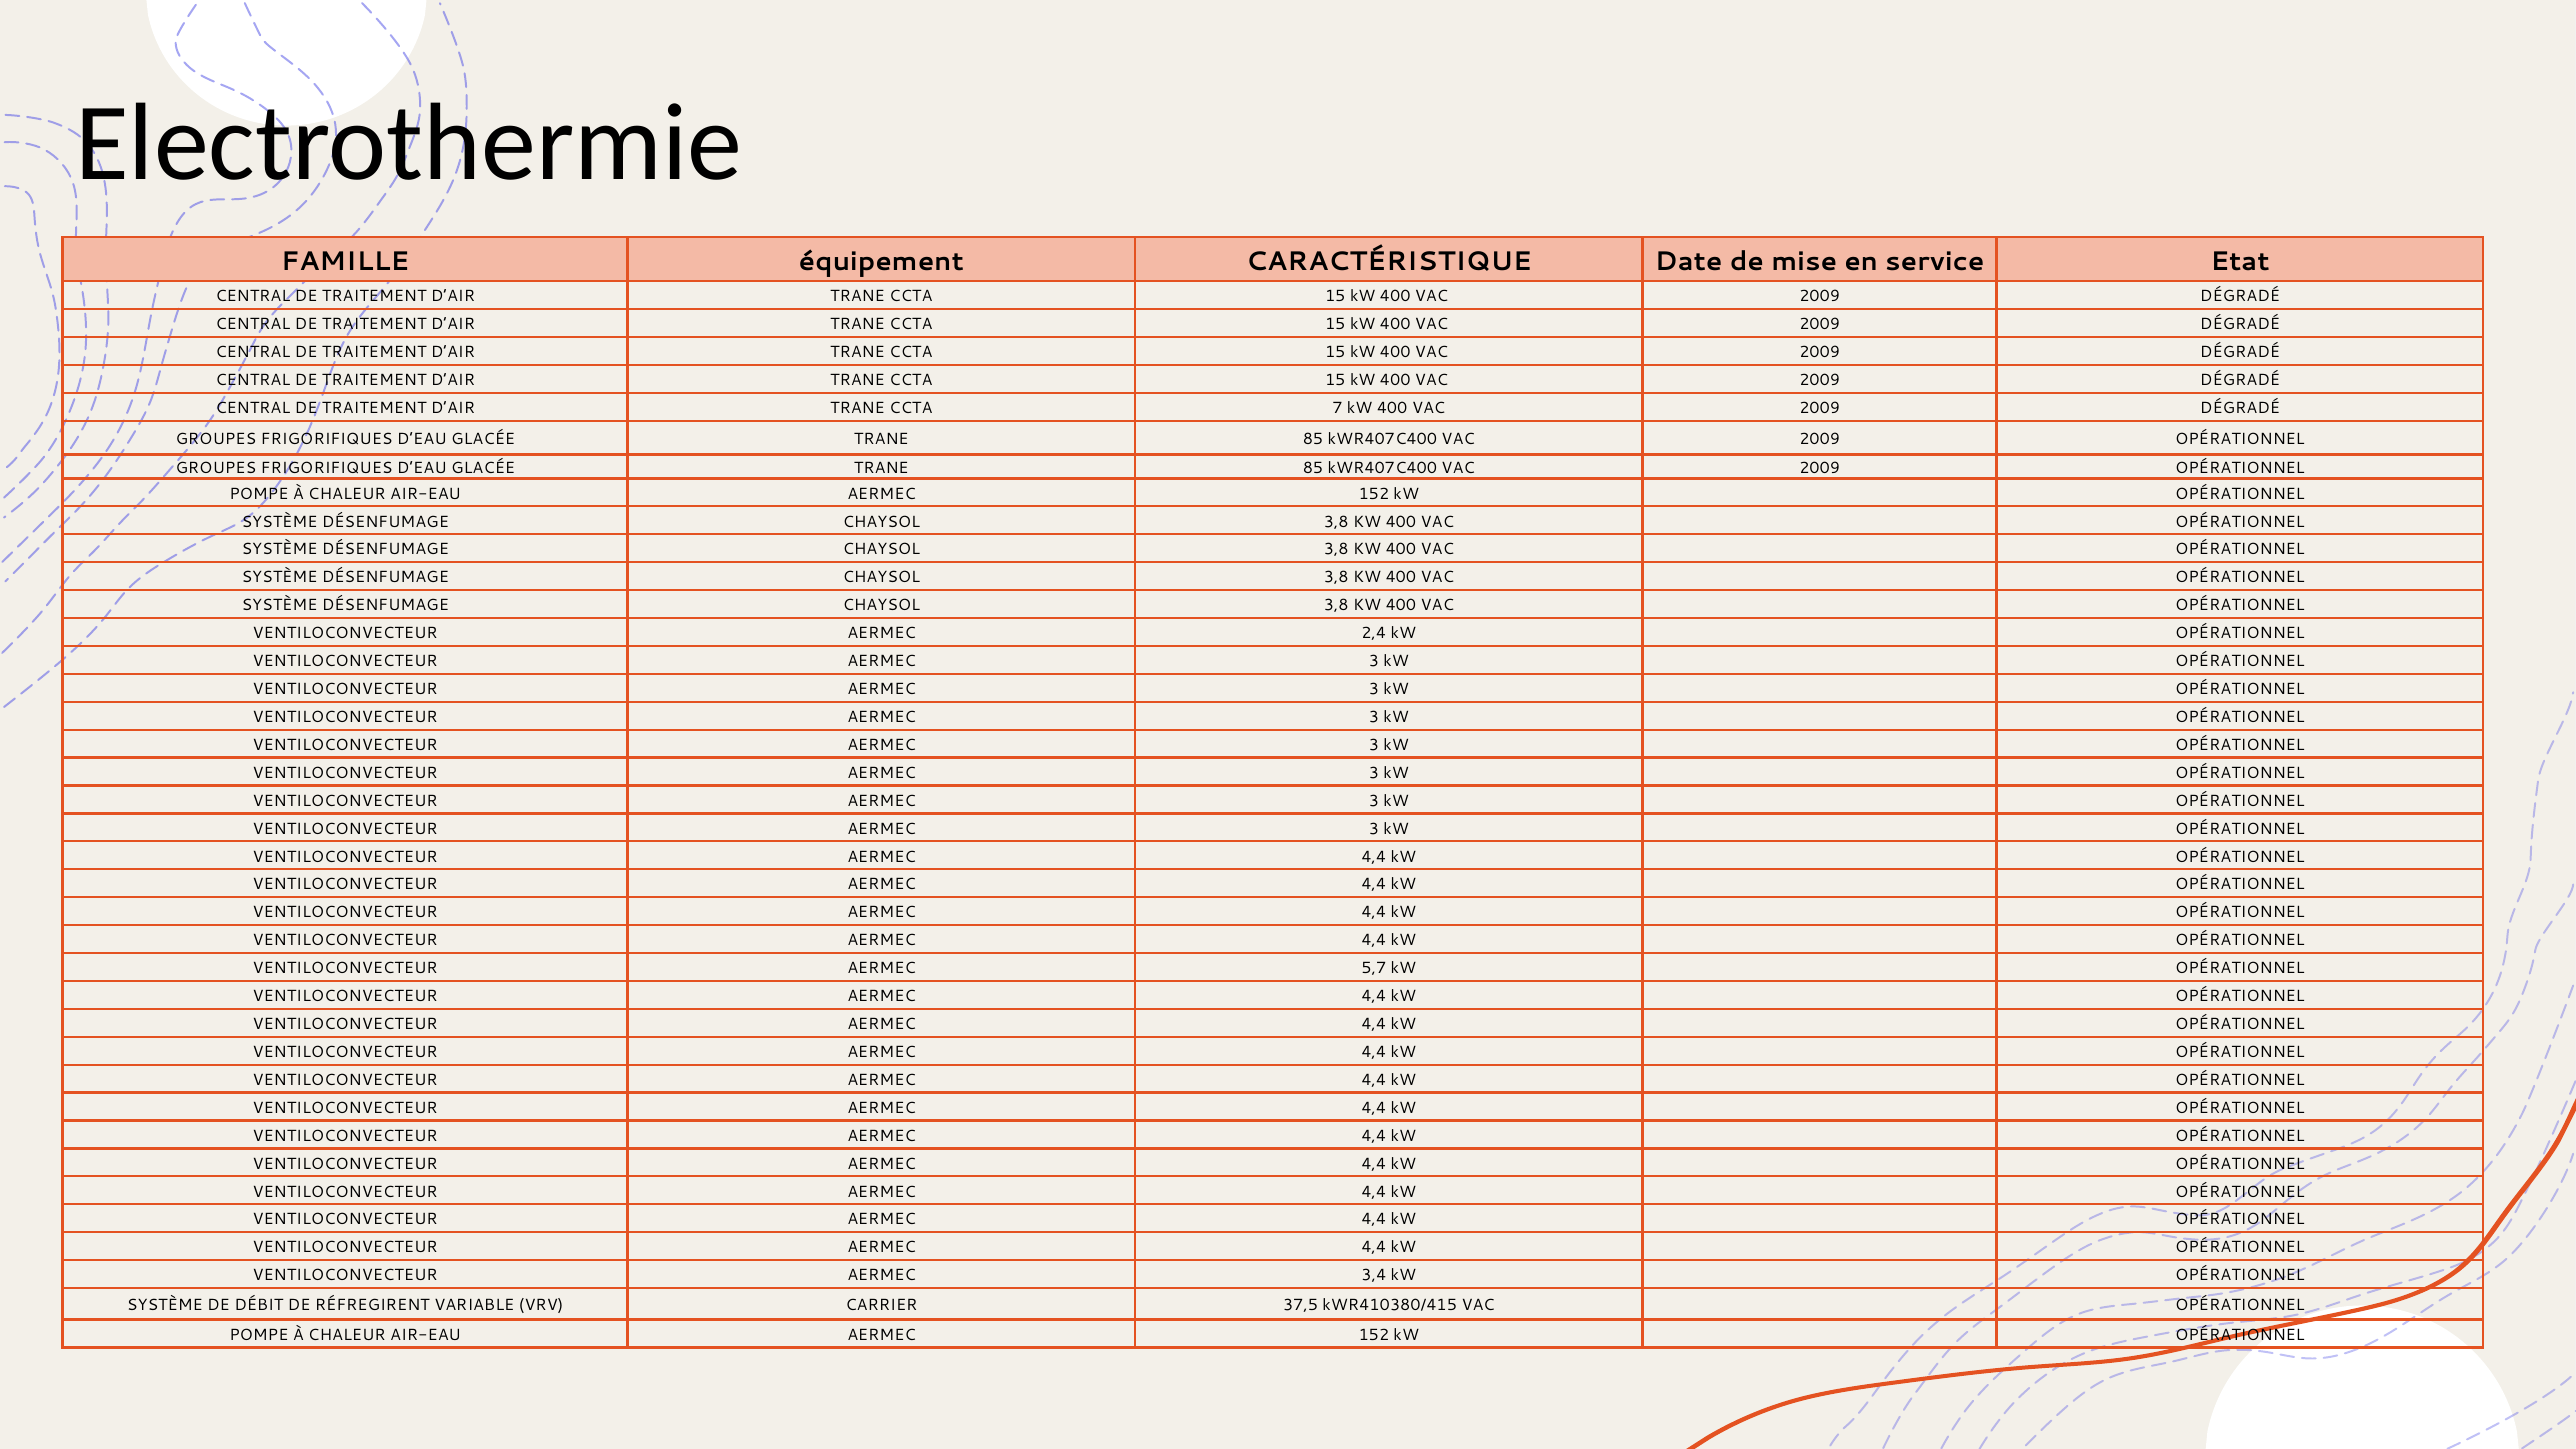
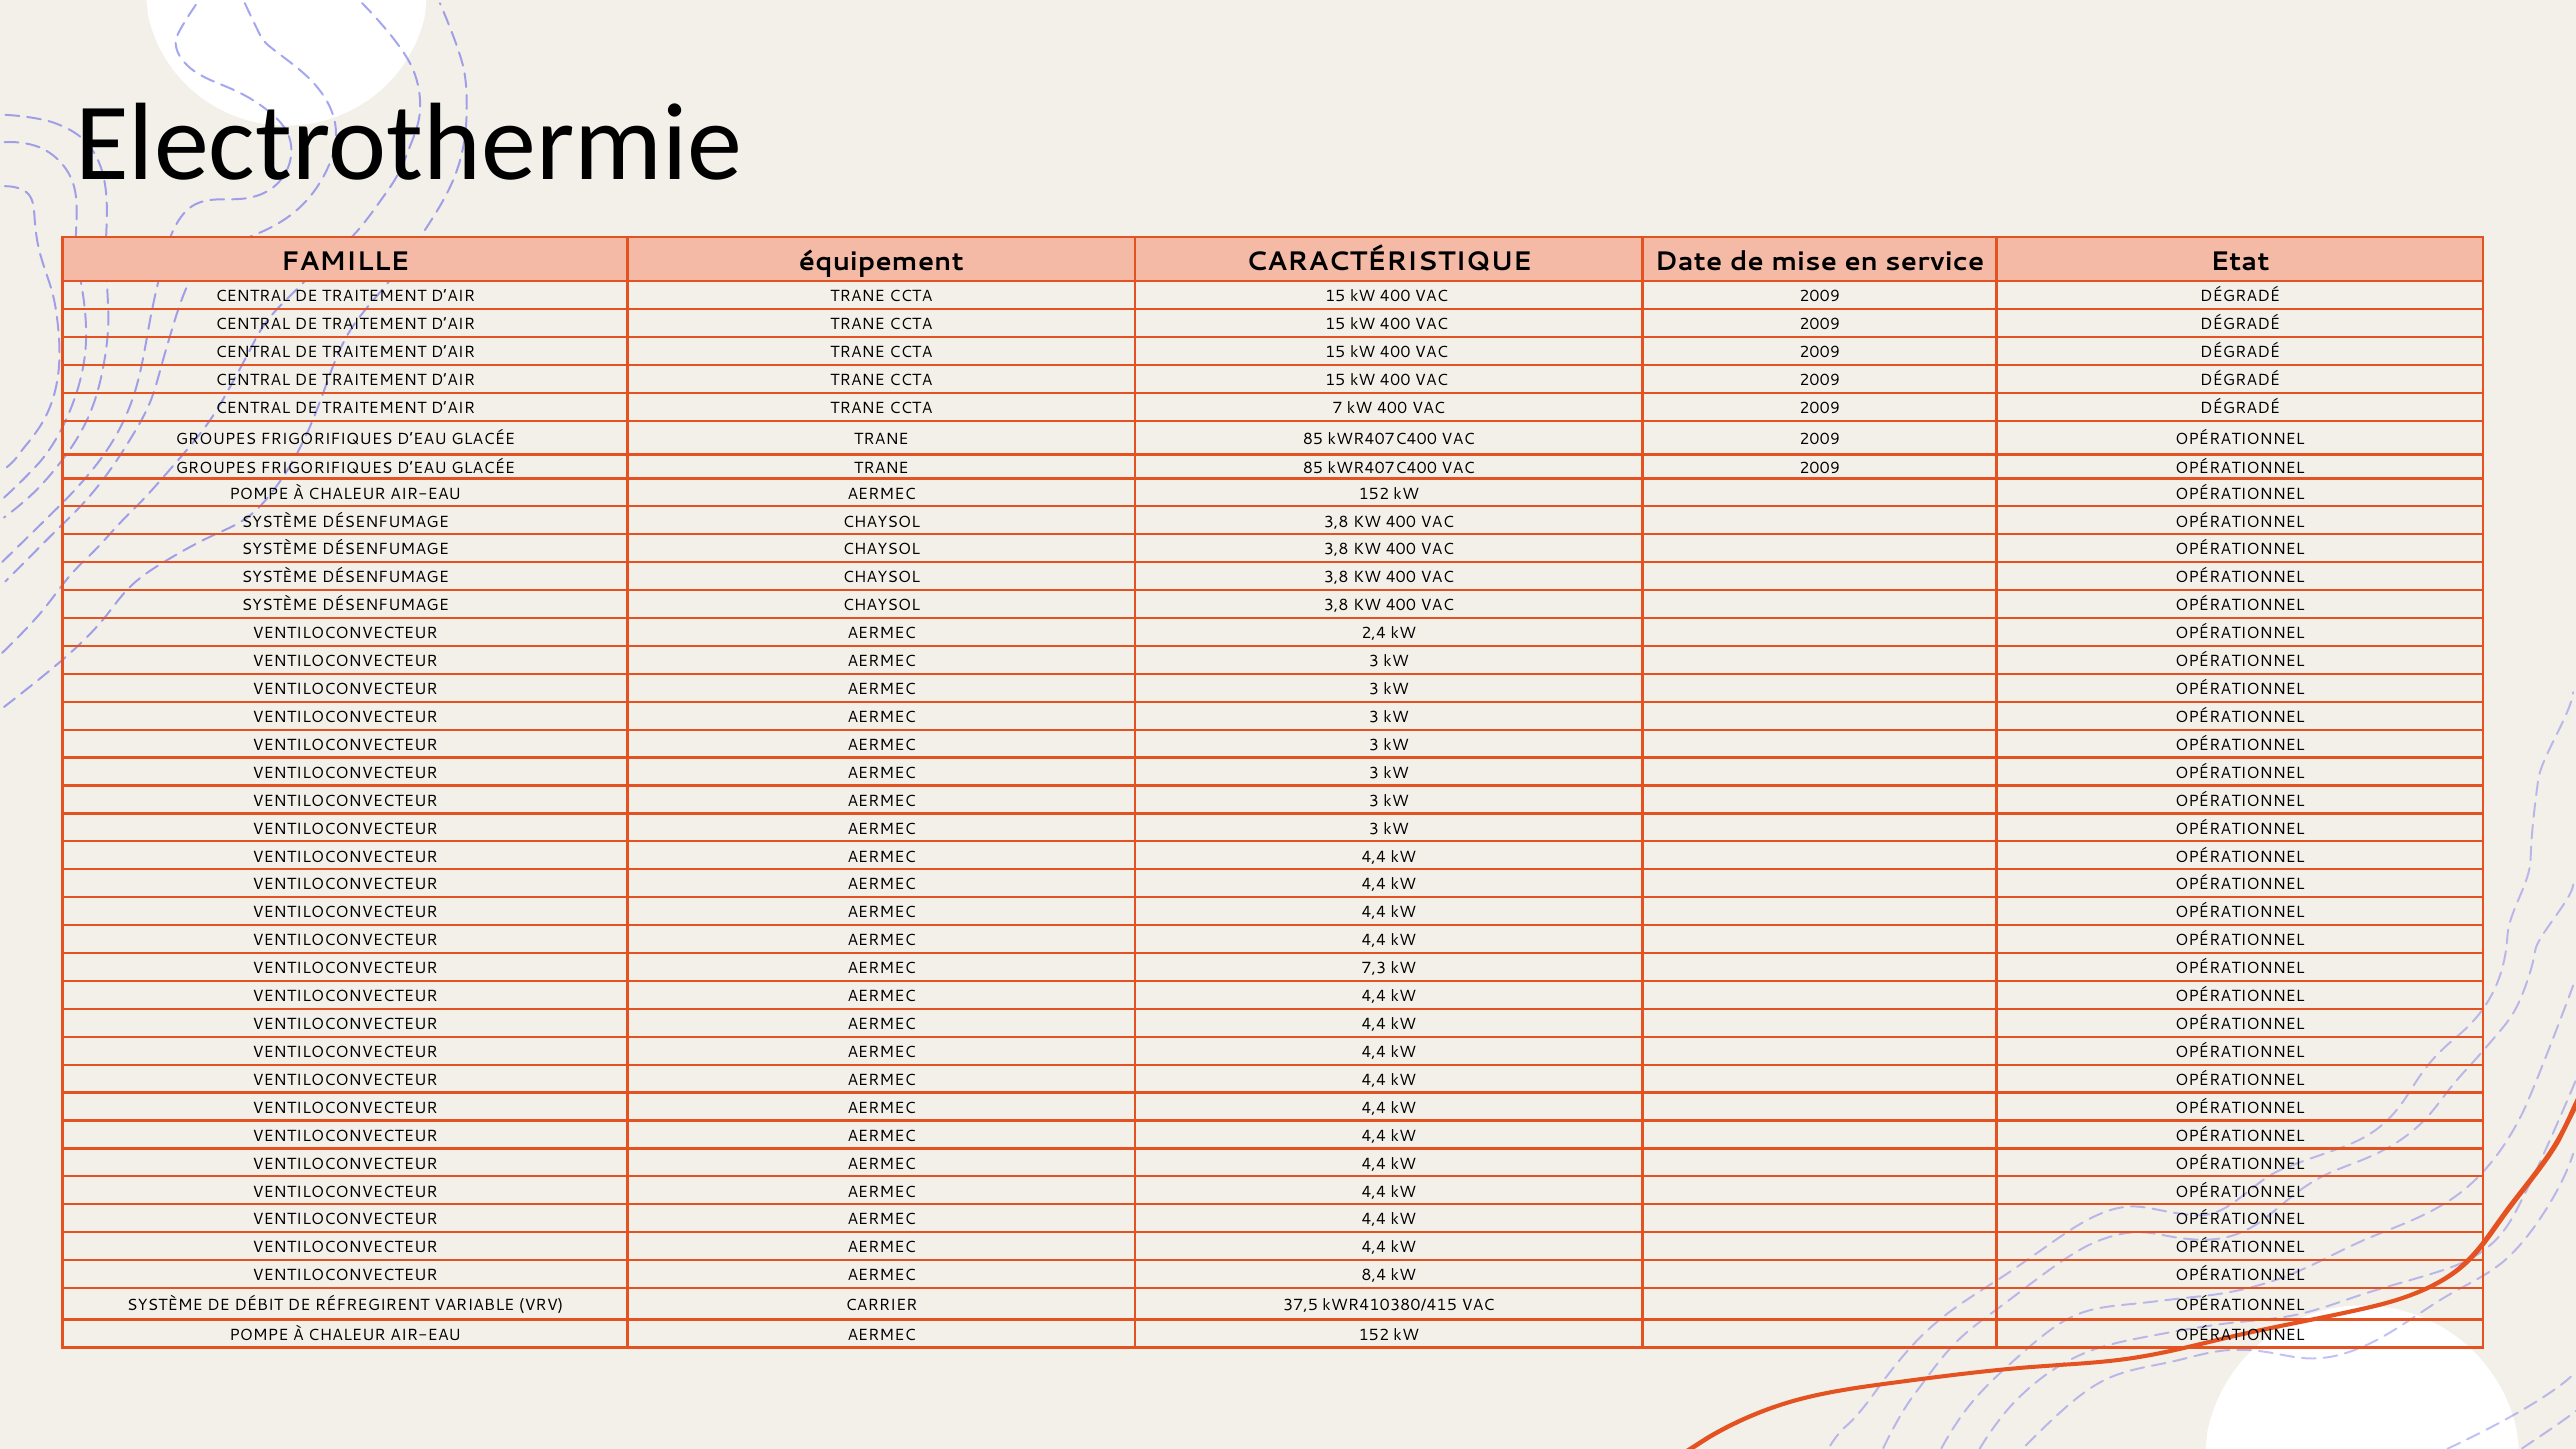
5,7: 5,7 -> 7,3
3,4: 3,4 -> 8,4
